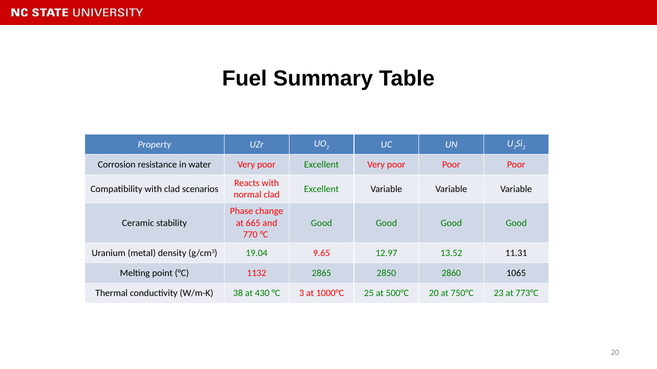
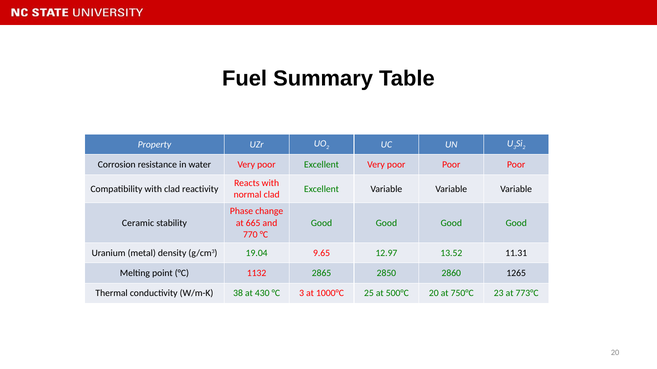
scenarios: scenarios -> reactivity
1065: 1065 -> 1265
